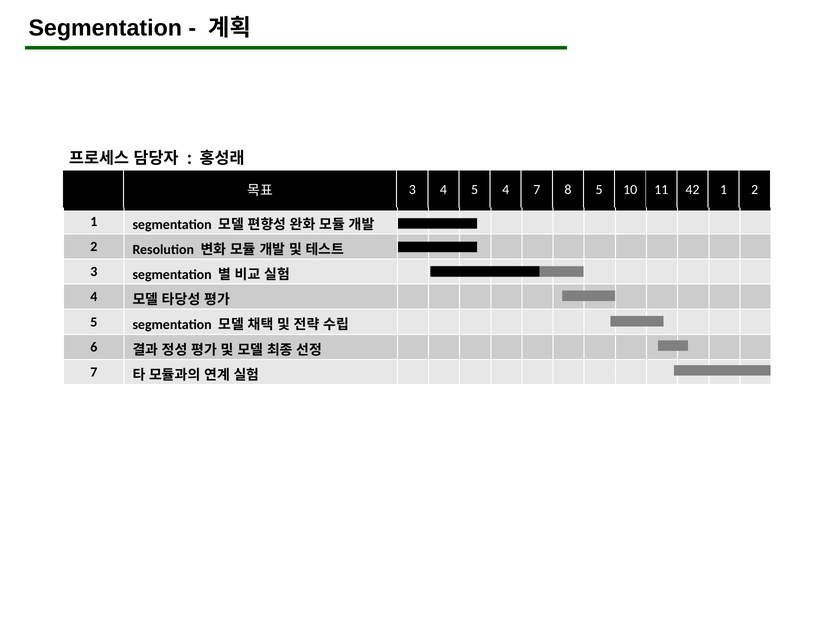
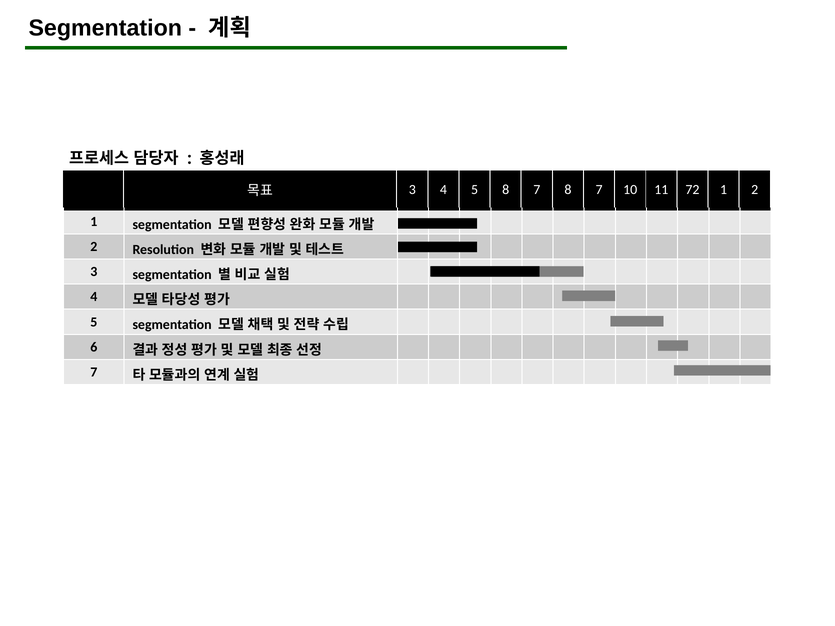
5 4: 4 -> 8
7 8 5: 5 -> 7
42: 42 -> 72
